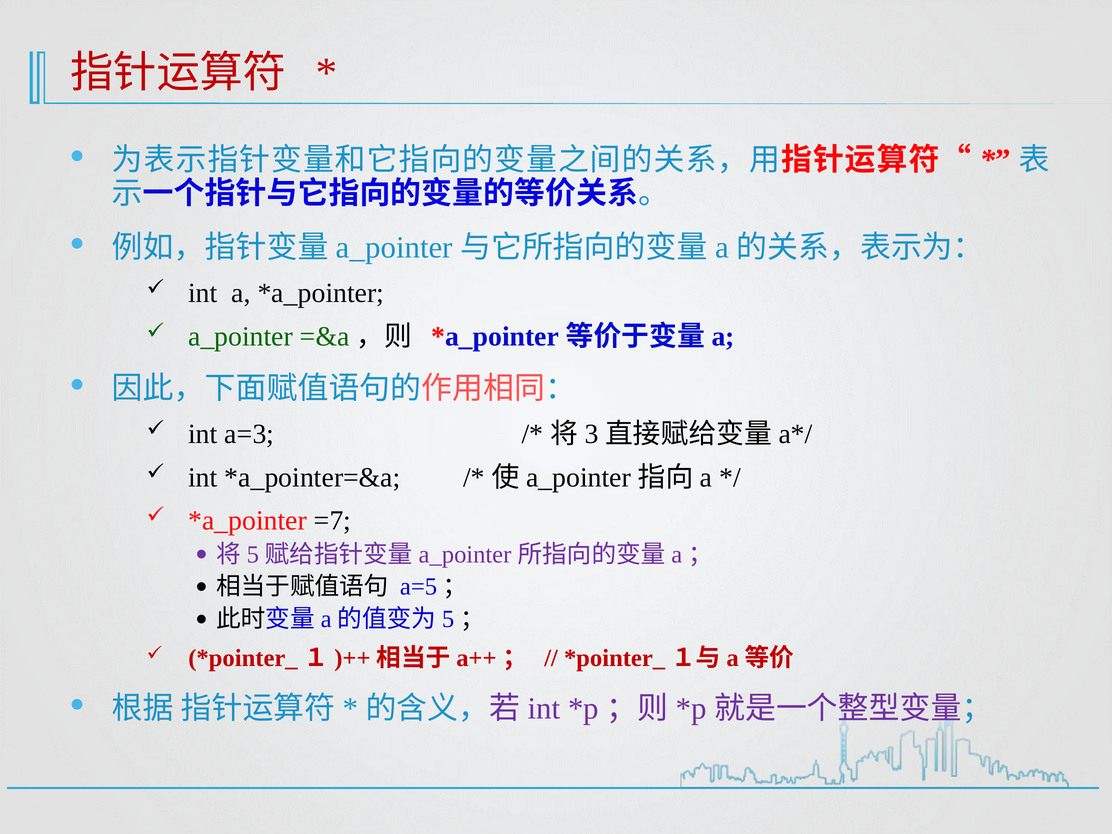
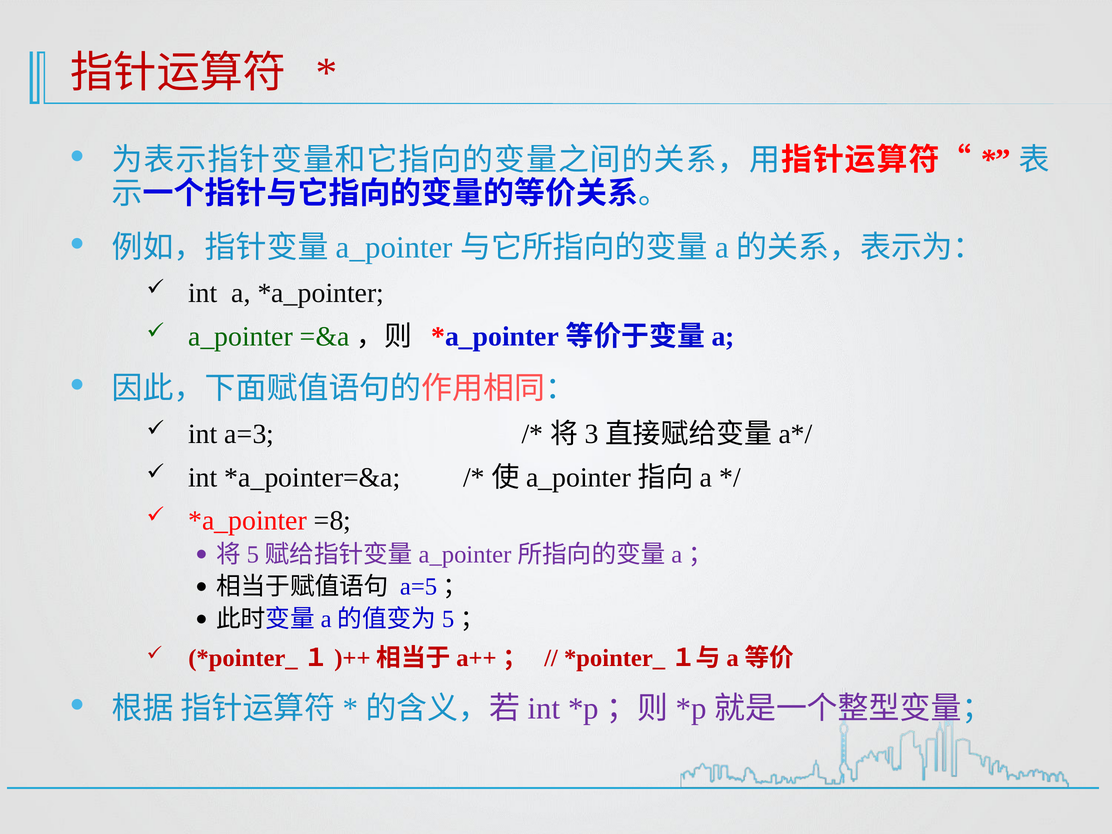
=7: =7 -> =8
